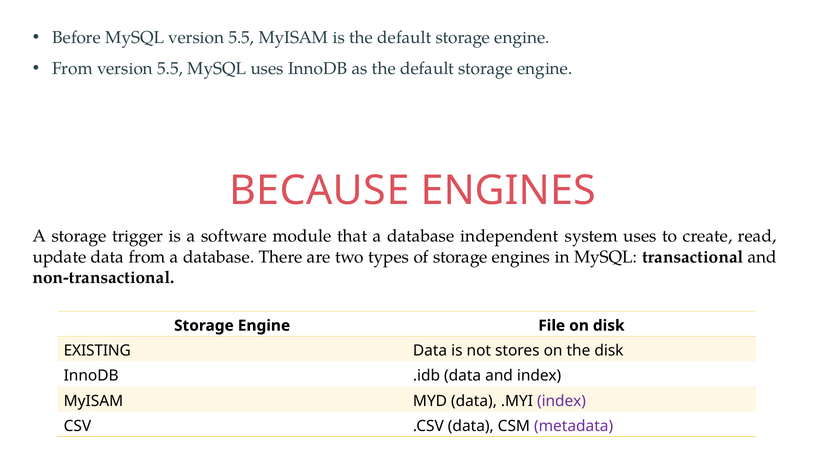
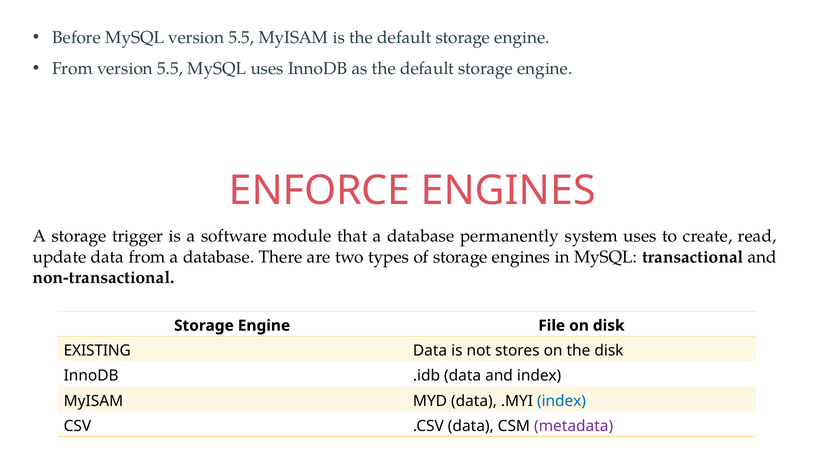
BECAUSE: BECAUSE -> ENFORCE
independent: independent -> permanently
index at (562, 401) colour: purple -> blue
